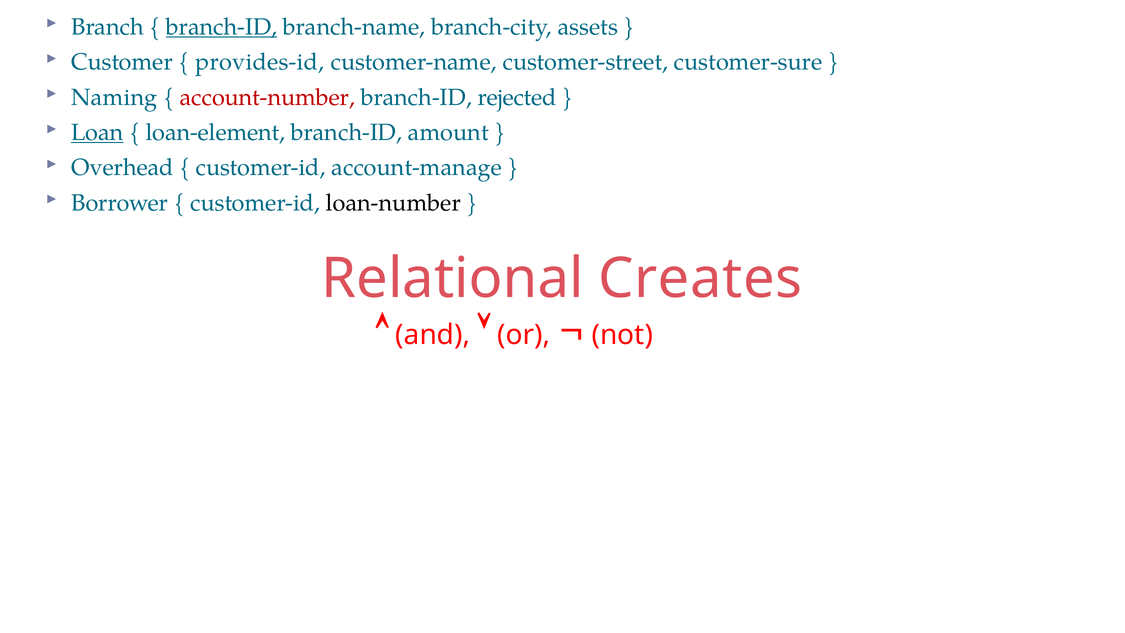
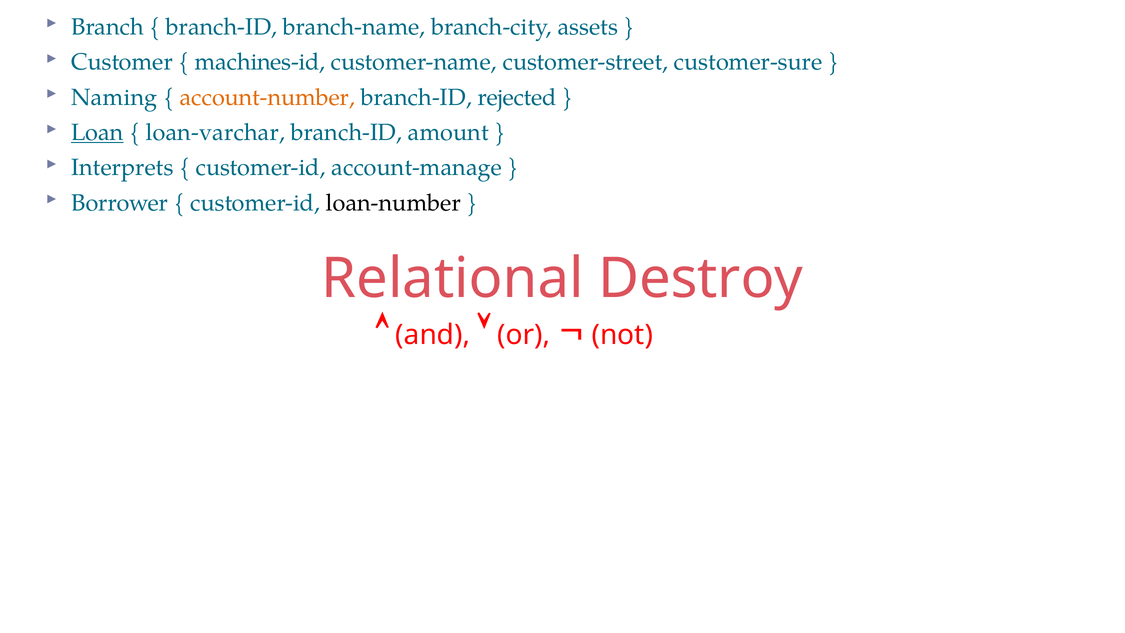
branch-ID at (221, 27) underline: present -> none
provides-id: provides-id -> machines-id
account-number colour: red -> orange
loan-element: loan-element -> loan-varchar
Overhead: Overhead -> Interprets
Creates: Creates -> Destroy
